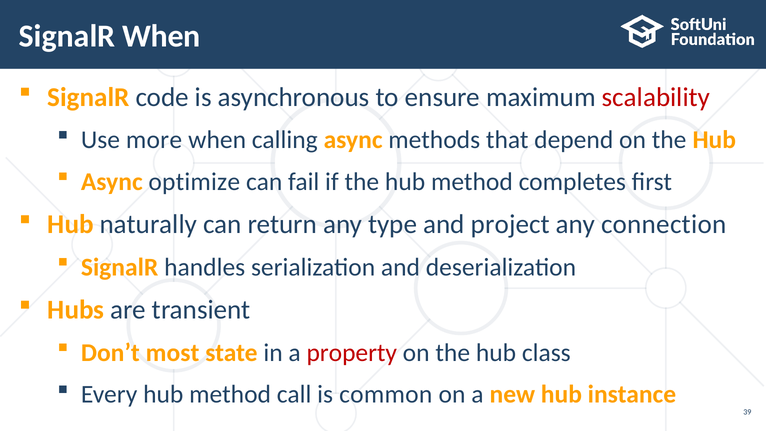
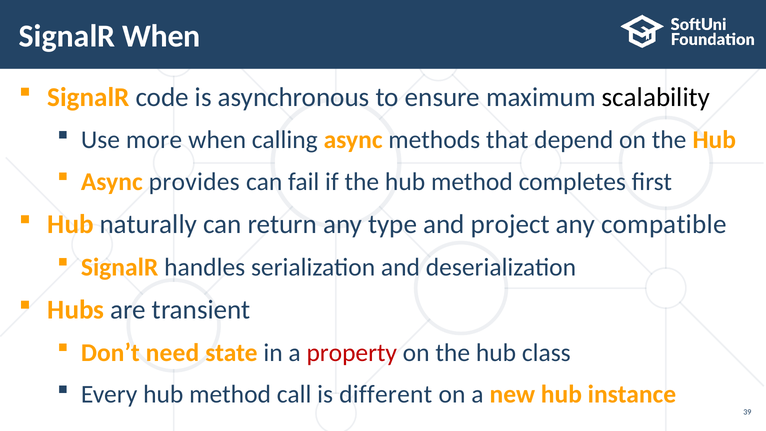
scalability colour: red -> black
optimize: optimize -> provides
connection: connection -> compatible
most: most -> need
common: common -> different
